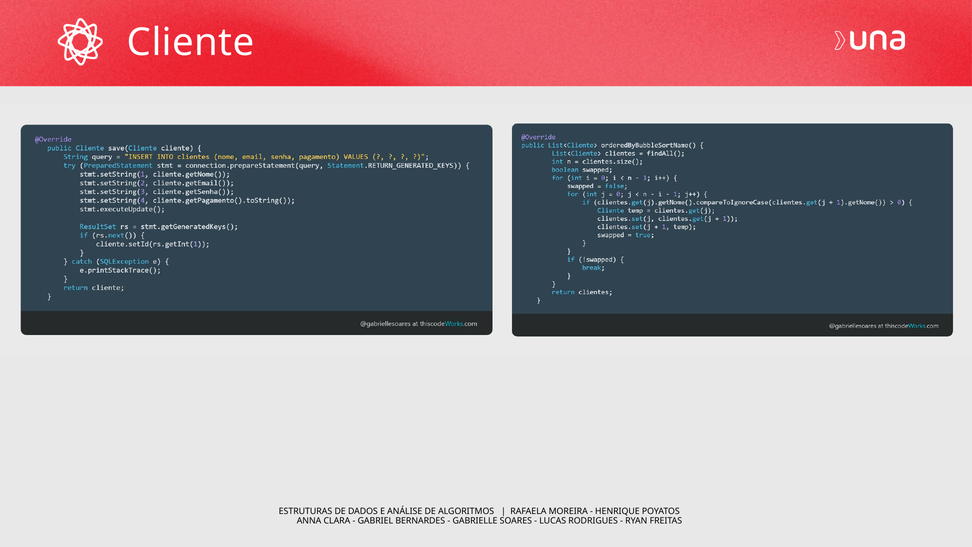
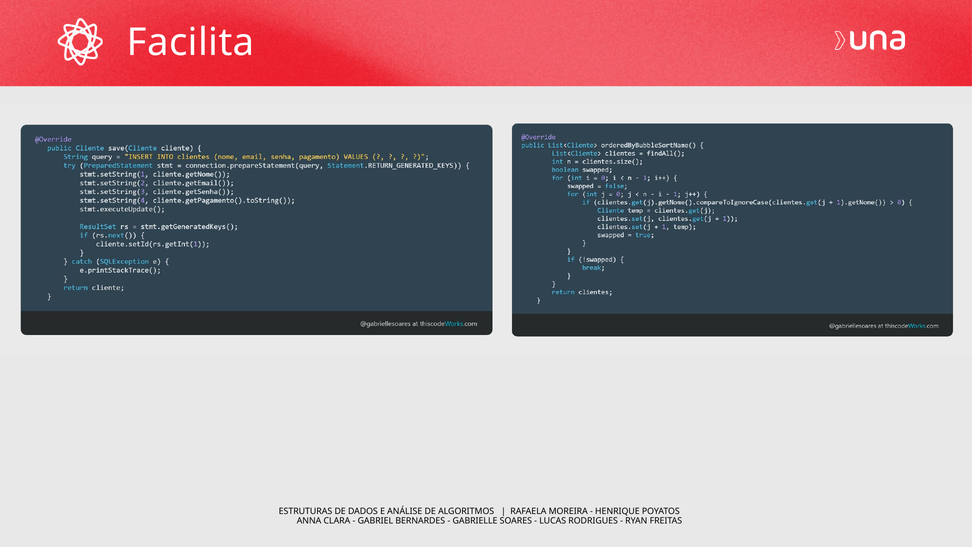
Cliente: Cliente -> Facilita
